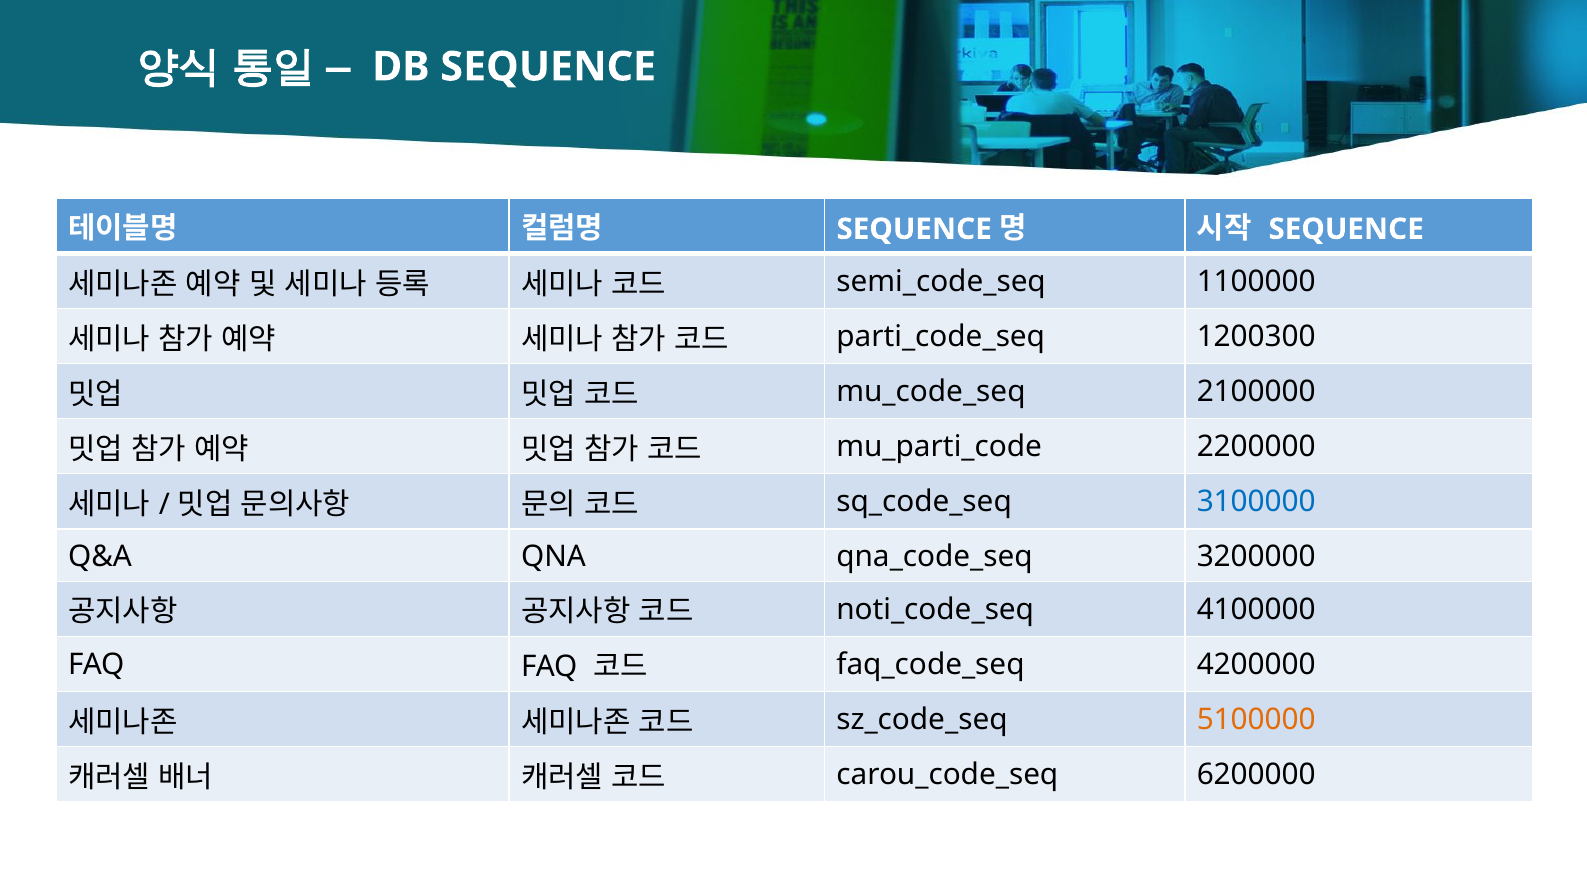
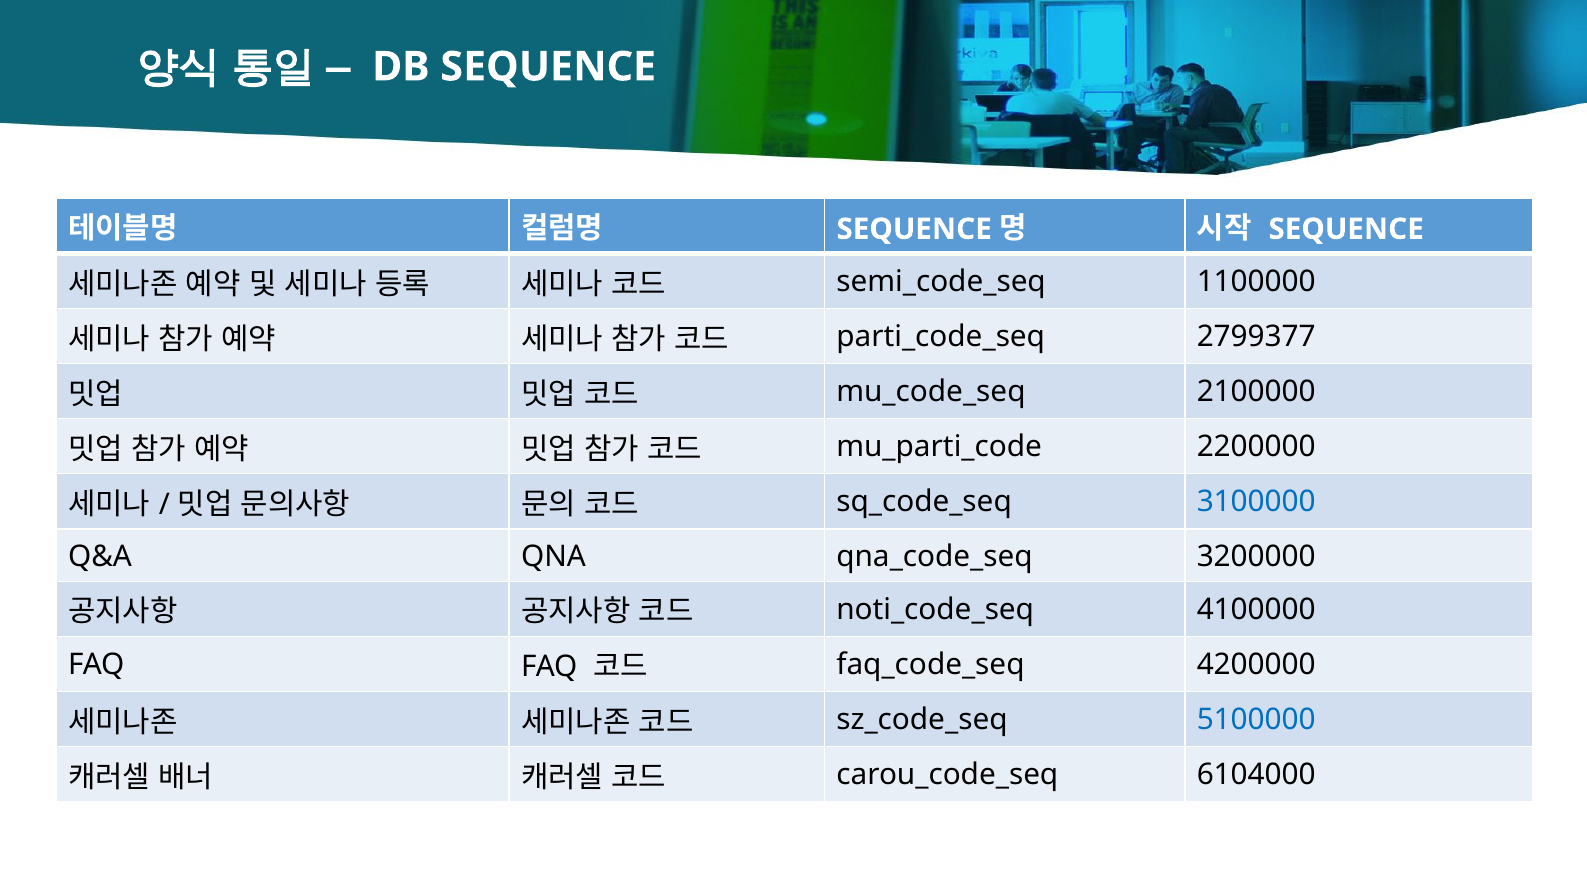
1200300: 1200300 -> 2799377
5100000 colour: orange -> blue
6200000: 6200000 -> 6104000
